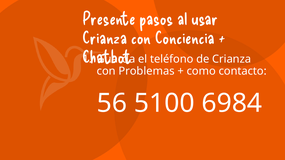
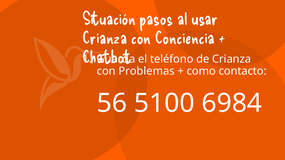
Presente: Presente -> Situación
